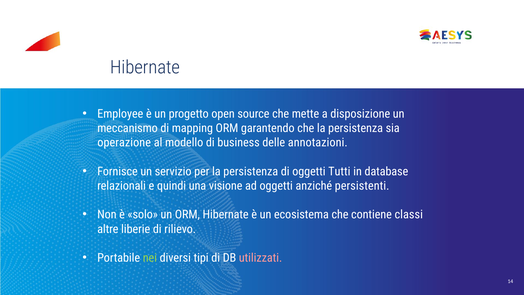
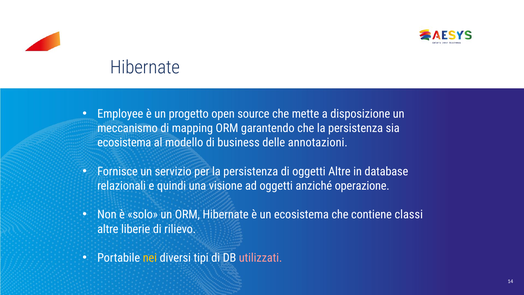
operazione at (124, 142): operazione -> ecosistema
oggetti Tutti: Tutti -> Altre
persistenti: persistenti -> operazione
nei colour: light green -> yellow
